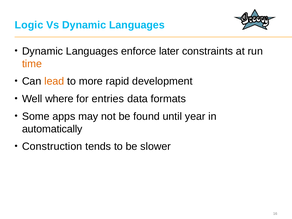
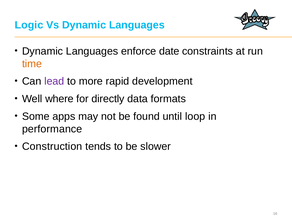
later: later -> date
lead colour: orange -> purple
entries: entries -> directly
year: year -> loop
automatically: automatically -> performance
